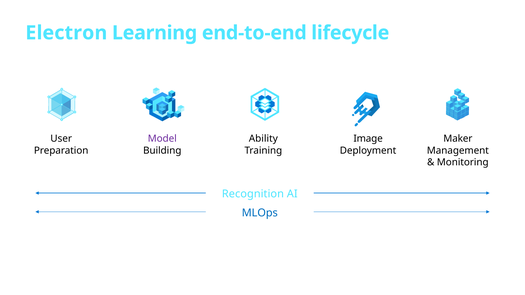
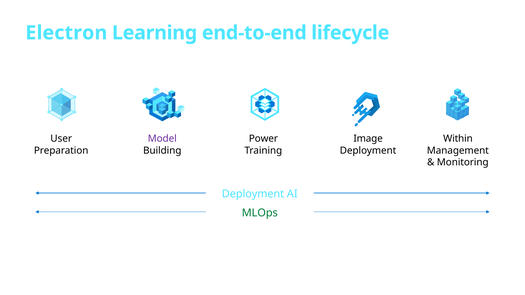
Ability: Ability -> Power
Maker: Maker -> Within
Recognition at (253, 194): Recognition -> Deployment
MLOps colour: blue -> green
